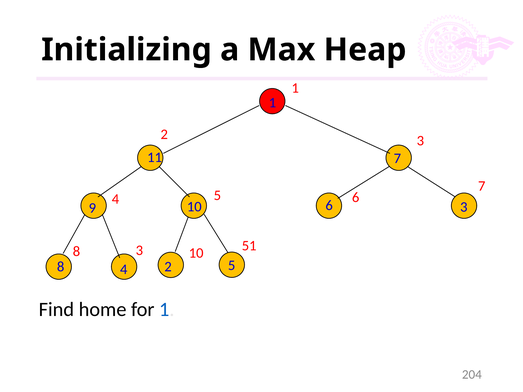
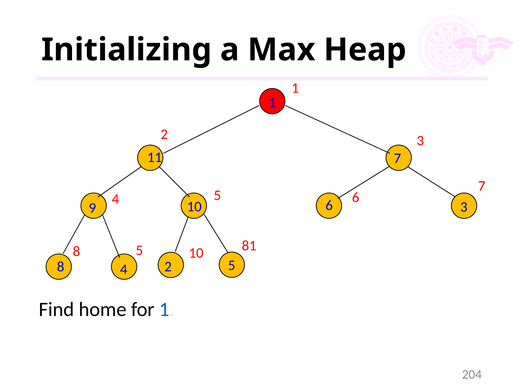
8 3: 3 -> 5
51: 51 -> 81
